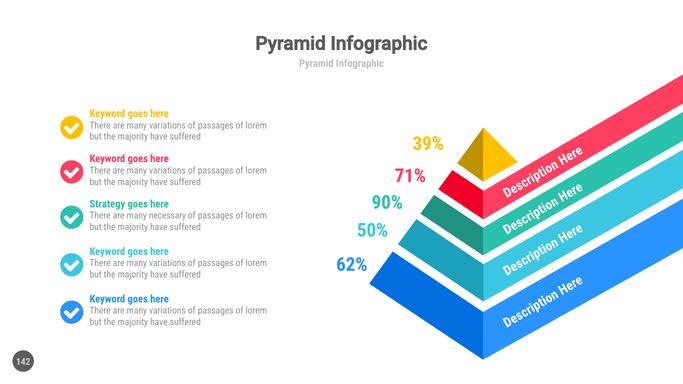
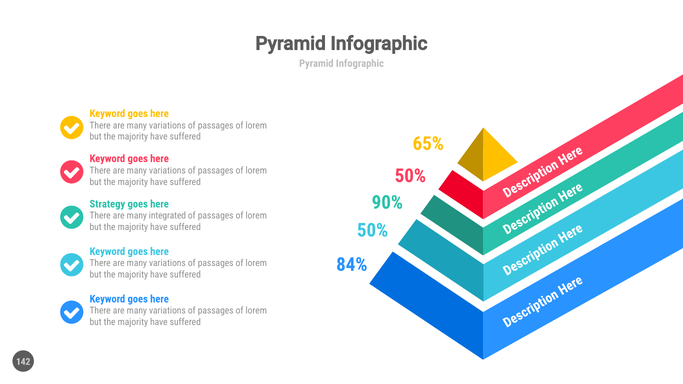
39%: 39% -> 65%
71% at (410, 176): 71% -> 50%
necessary: necessary -> integrated
62%: 62% -> 84%
